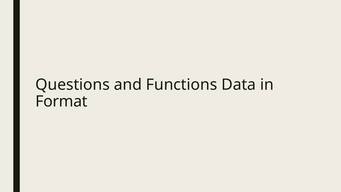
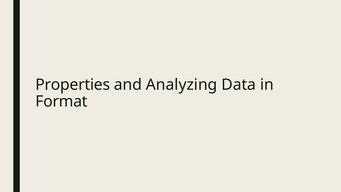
Questions: Questions -> Properties
Functions: Functions -> Analyzing
